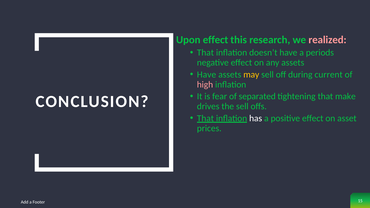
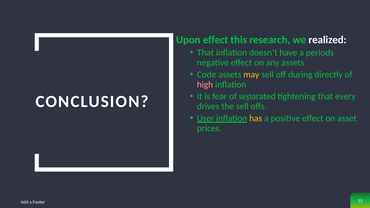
realized colour: pink -> white
Have at (207, 75): Have -> Code
current: current -> directly
make: make -> every
That at (205, 118): That -> User
has colour: white -> yellow
